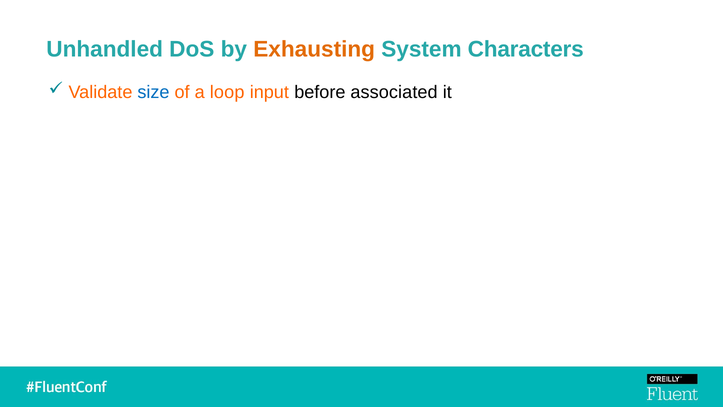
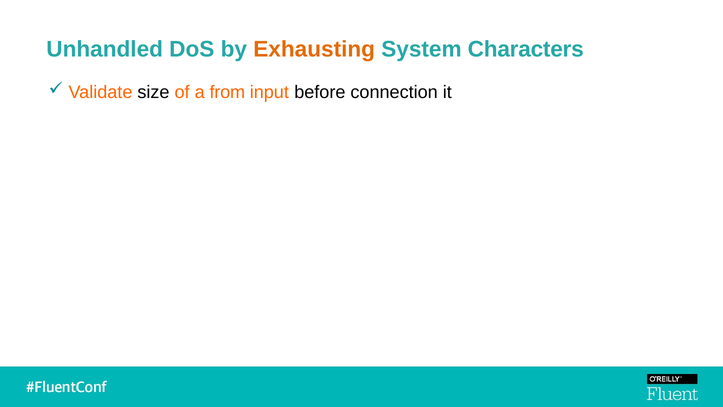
size colour: blue -> black
loop: loop -> from
associated: associated -> connection
